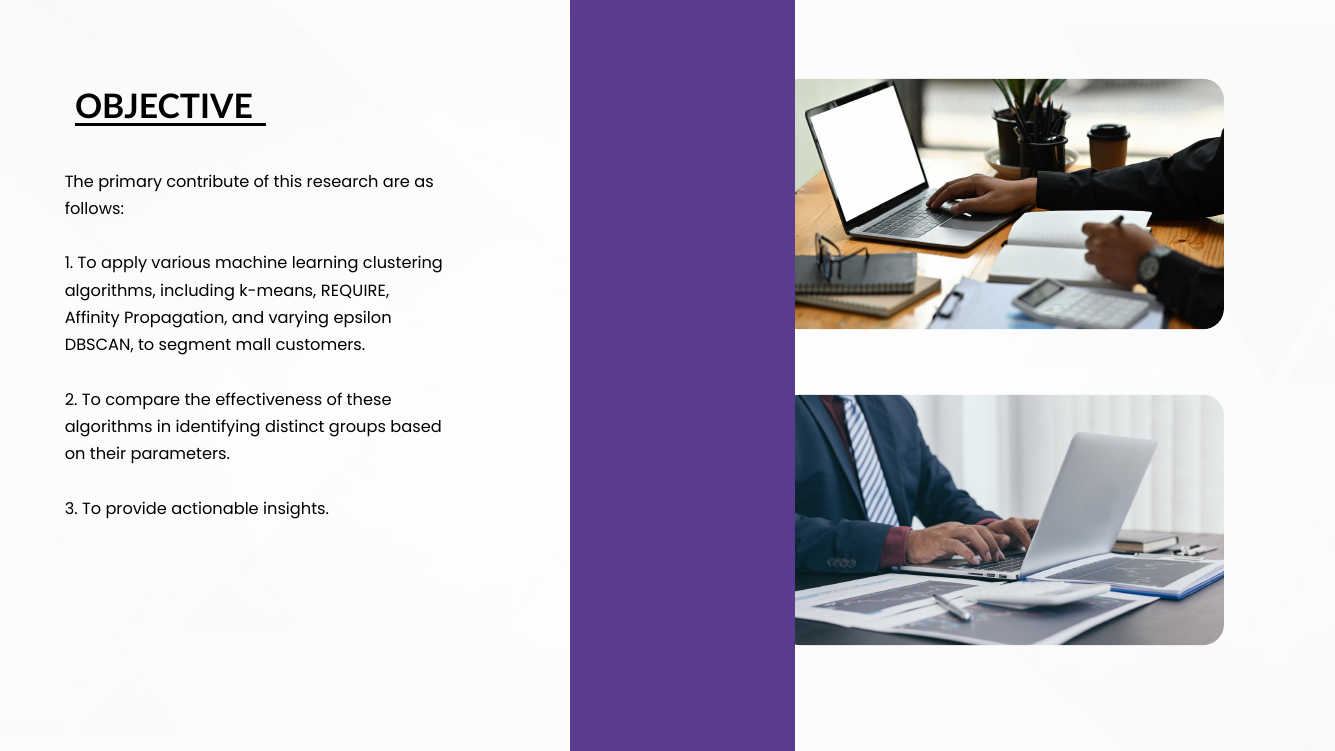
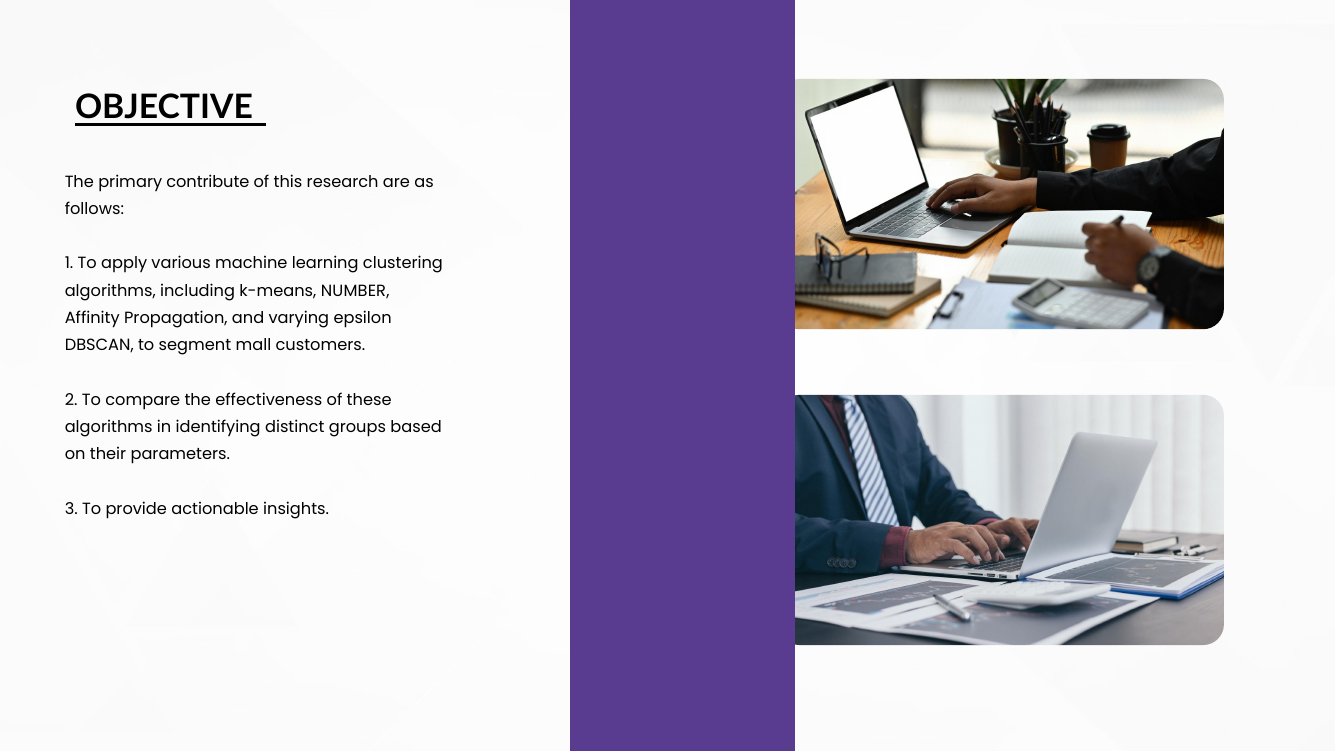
REQUIRE: REQUIRE -> NUMBER
